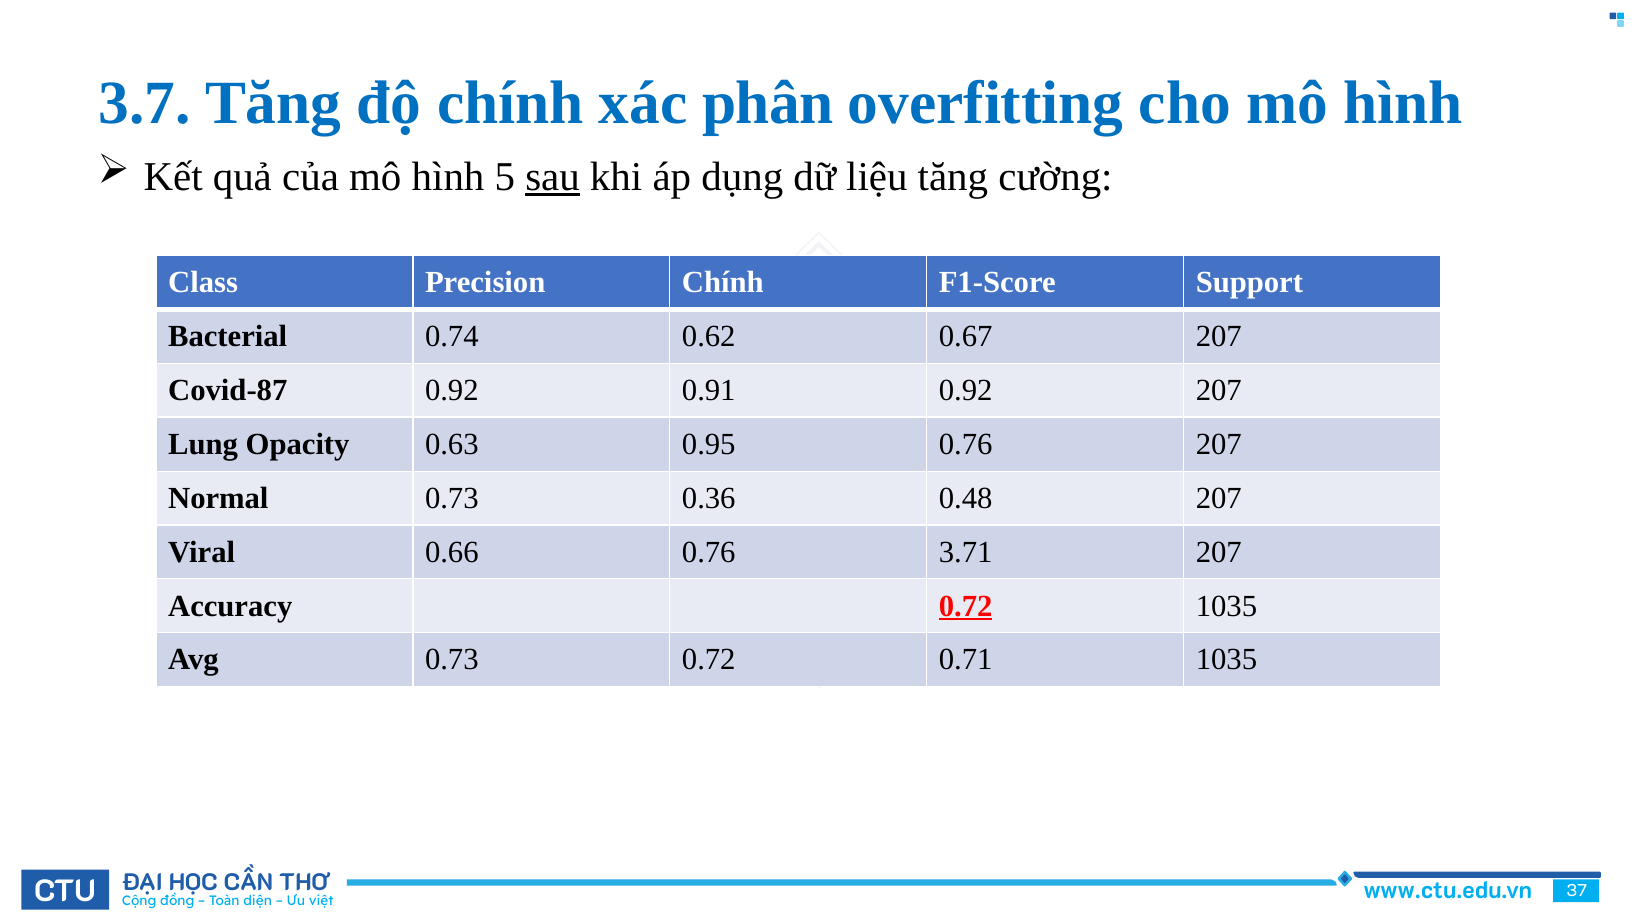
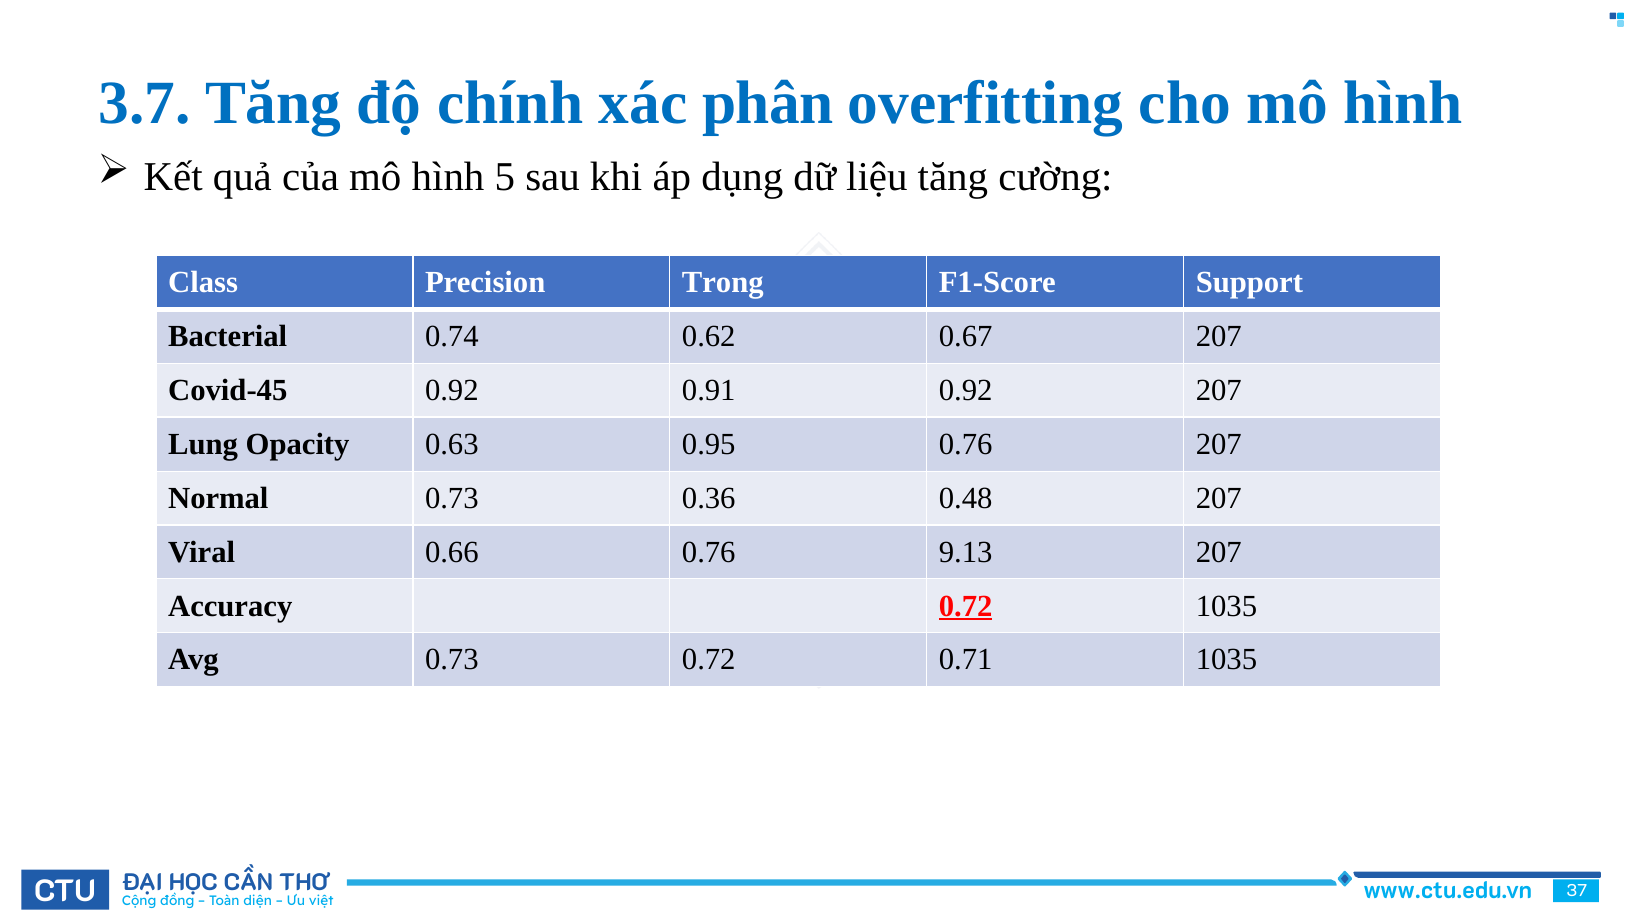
sau underline: present -> none
Precision Chính: Chính -> Trong
Covid-87: Covid-87 -> Covid-45
3.71: 3.71 -> 9.13
